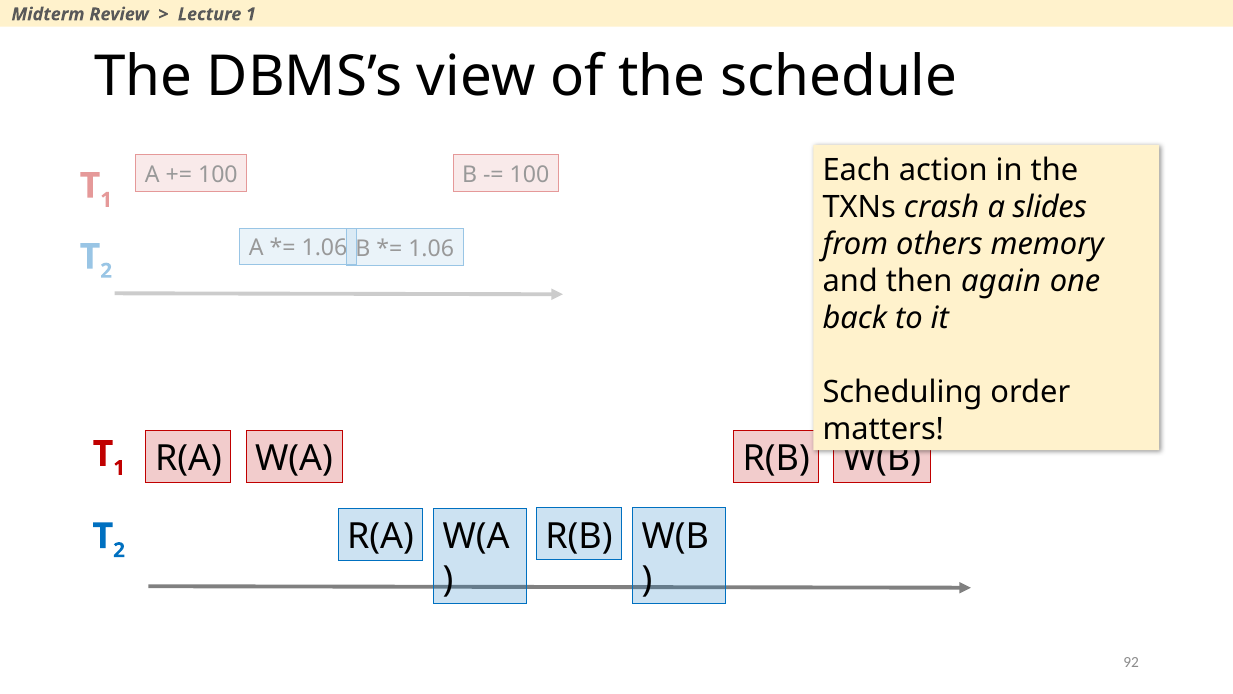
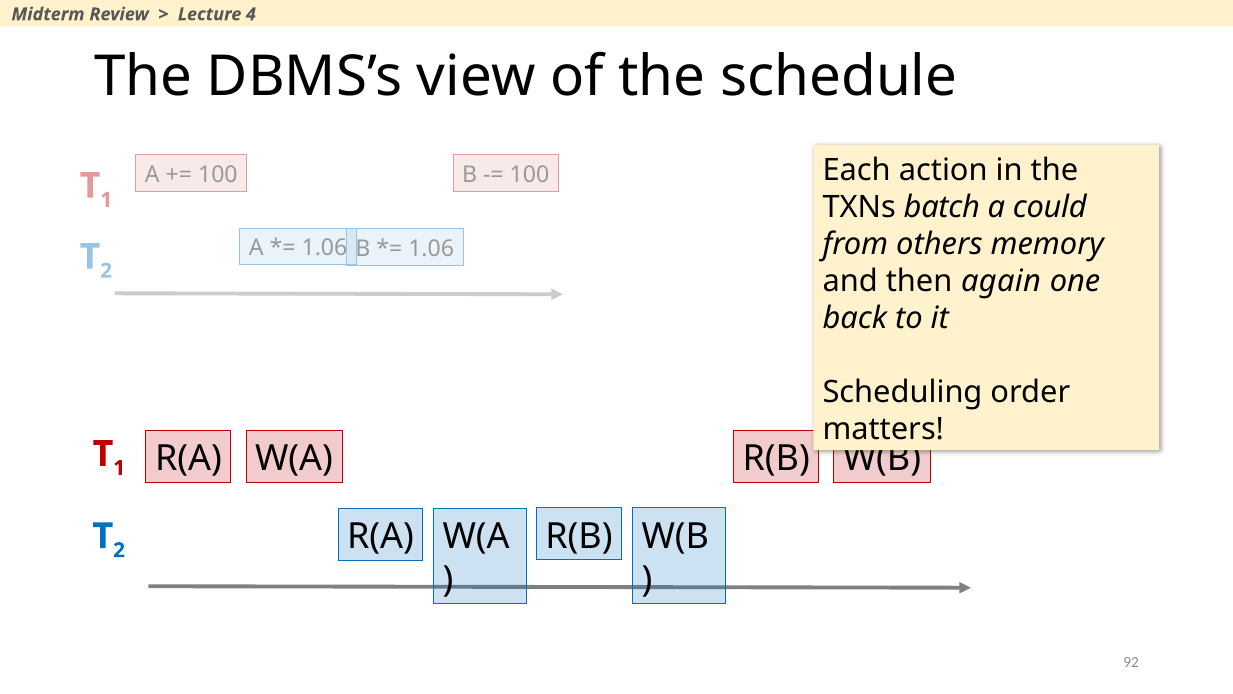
Lecture 1: 1 -> 4
crash: crash -> batch
slides: slides -> could
